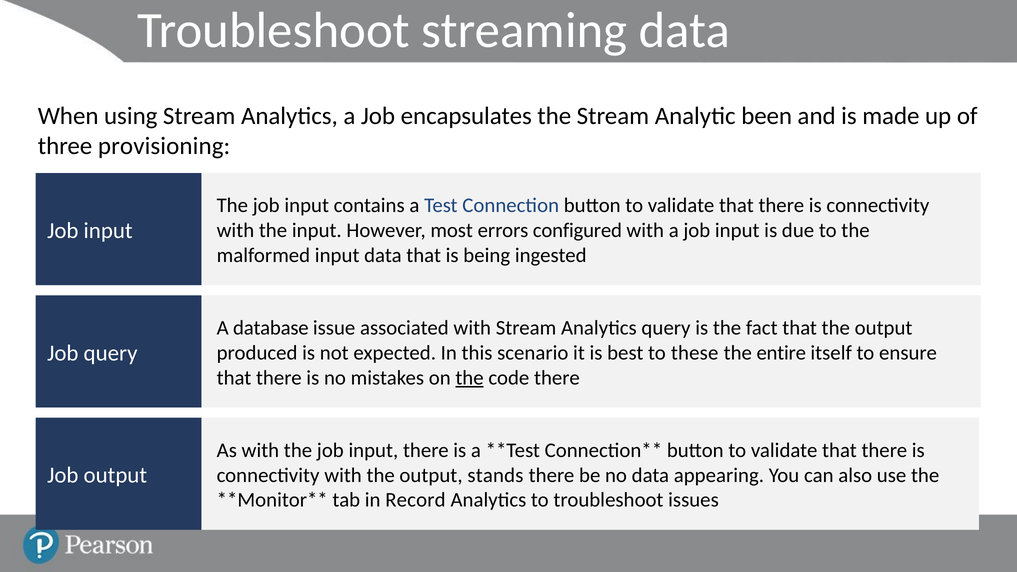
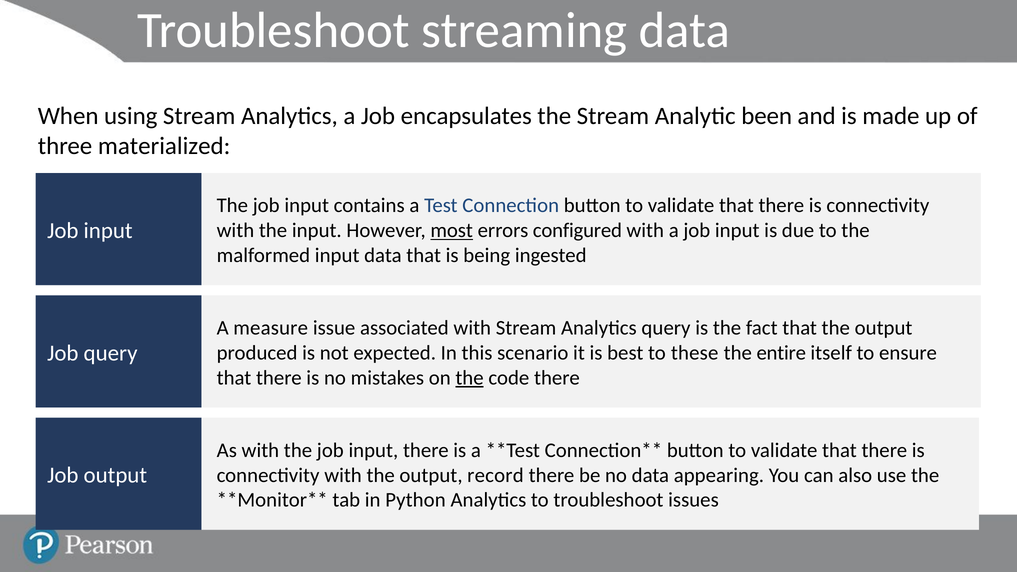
provisioning: provisioning -> materialized
most underline: none -> present
database: database -> measure
stands: stands -> record
Record: Record -> Python
